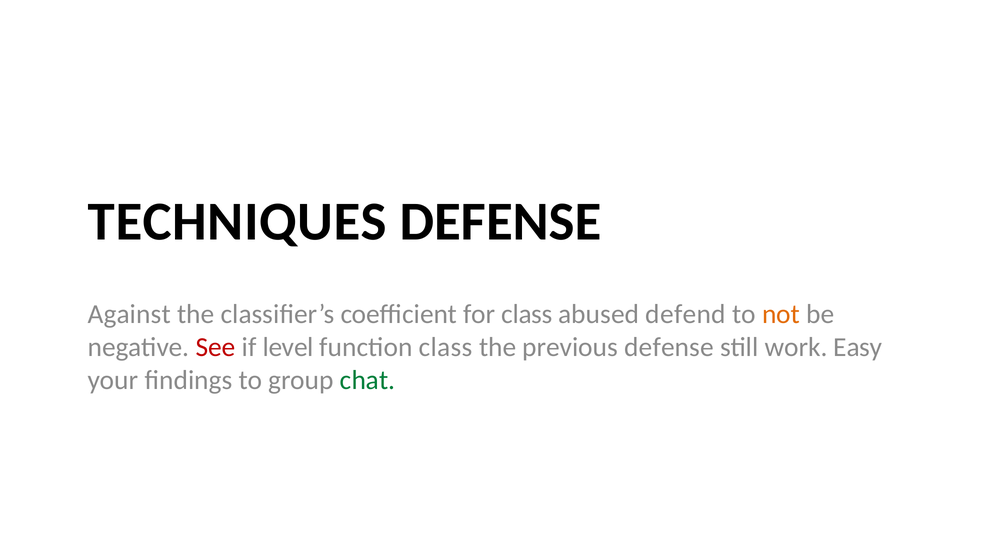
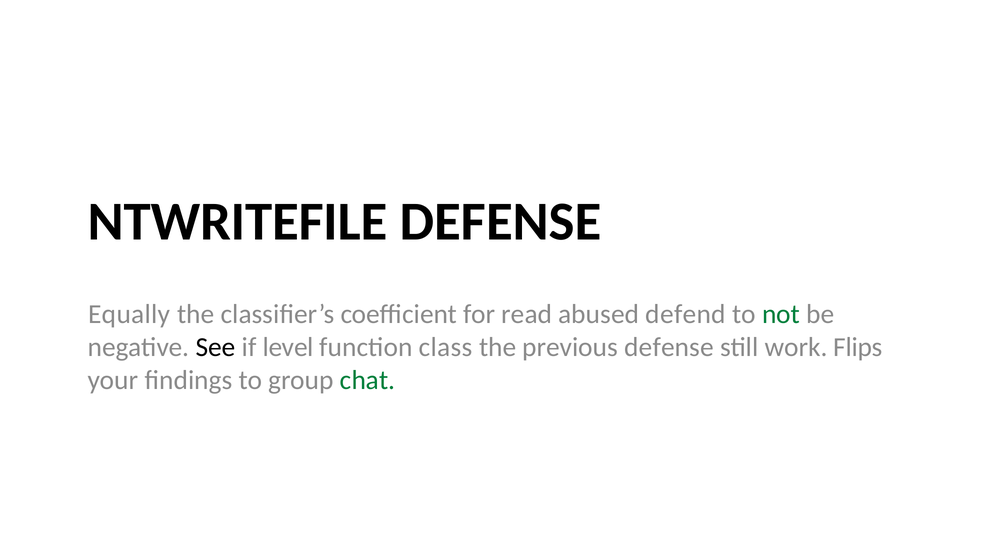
TECHNIQUES: TECHNIQUES -> NTWRITEFILE
Against: Against -> Equally
for class: class -> read
not colour: orange -> green
See colour: red -> black
Easy: Easy -> Flips
